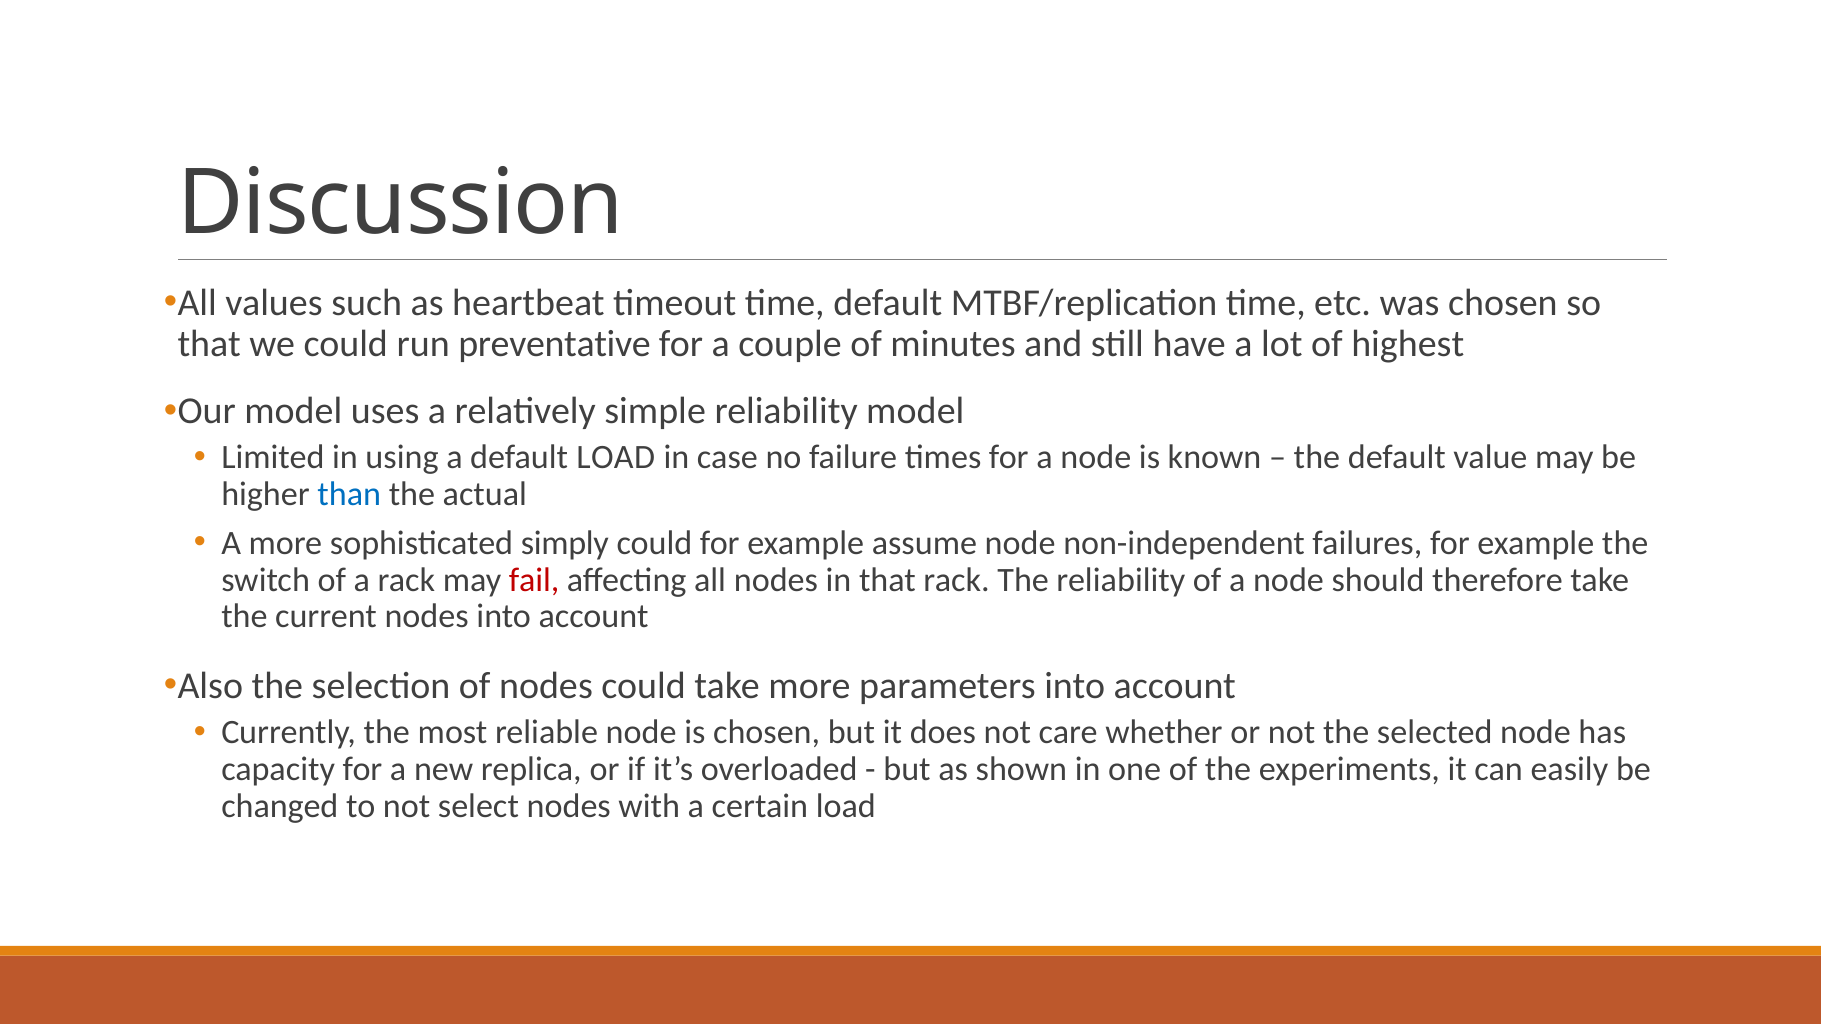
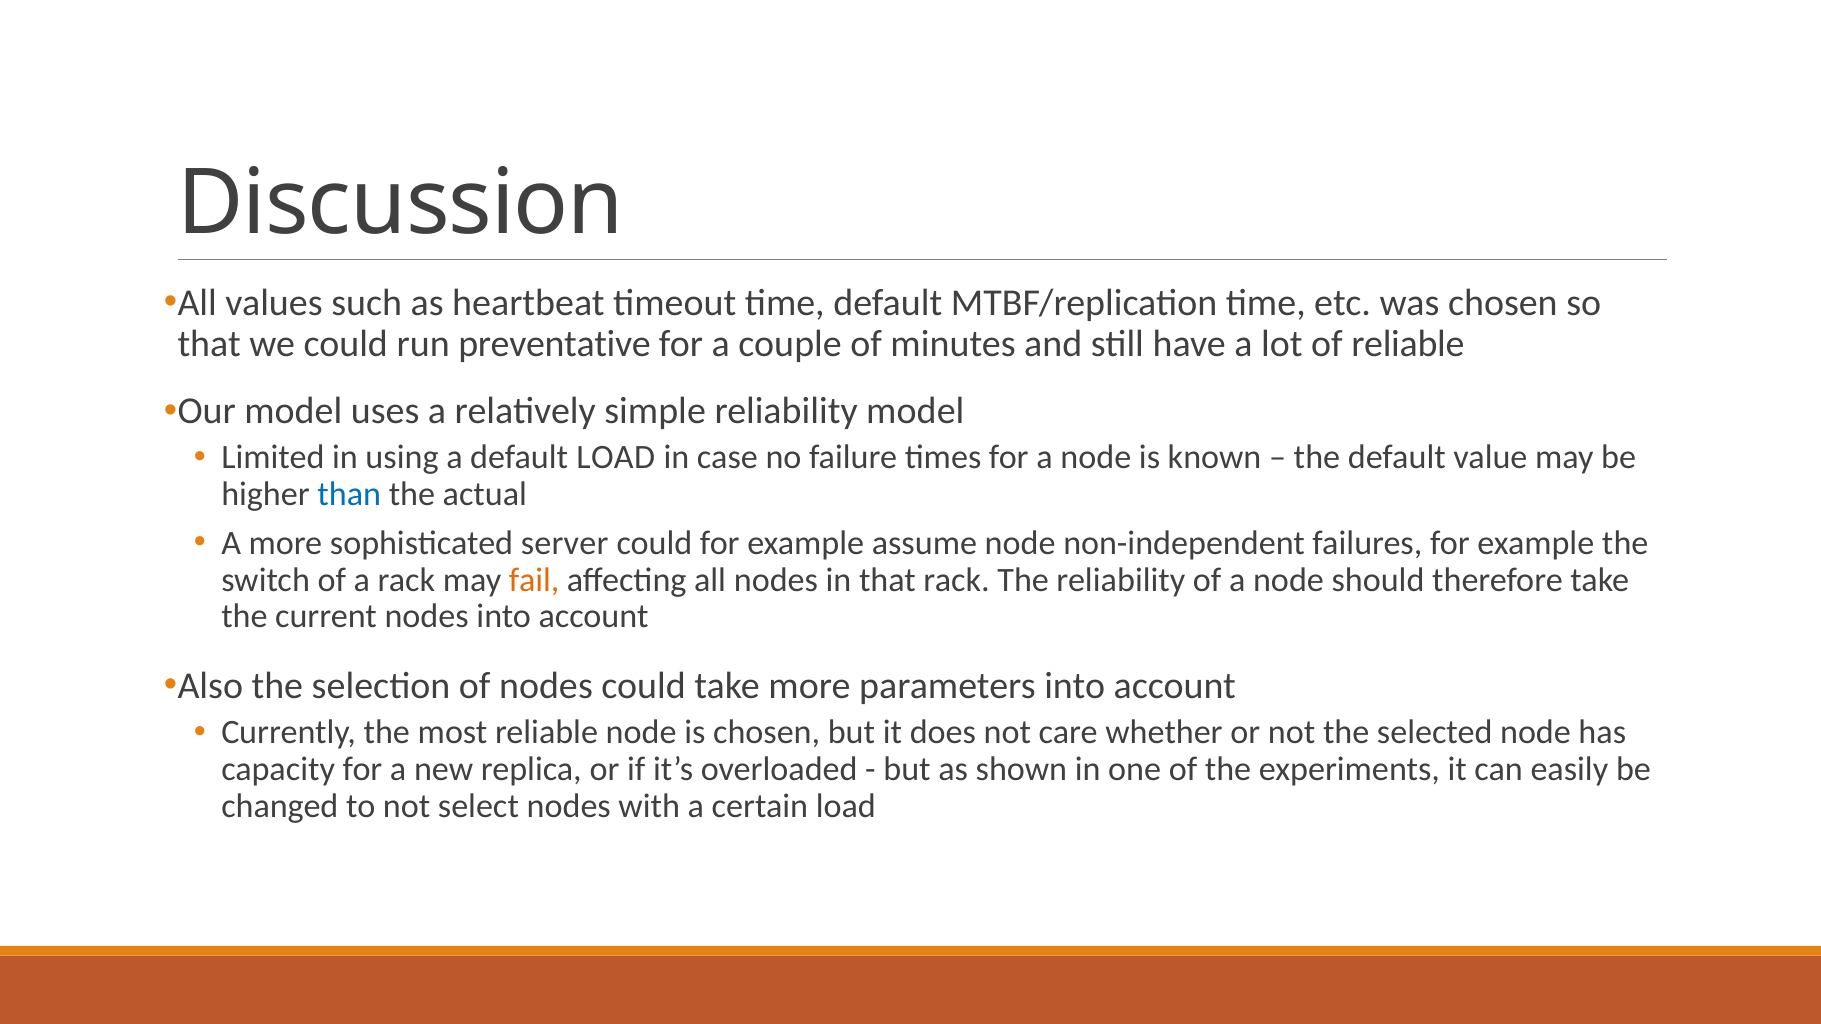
of highest: highest -> reliable
simply: simply -> server
fail colour: red -> orange
